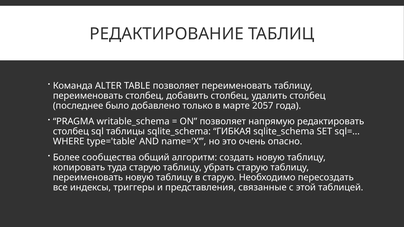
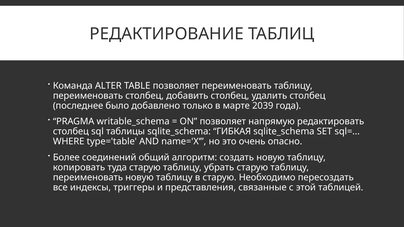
2057: 2057 -> 2039
сообщества: сообщества -> соединений
